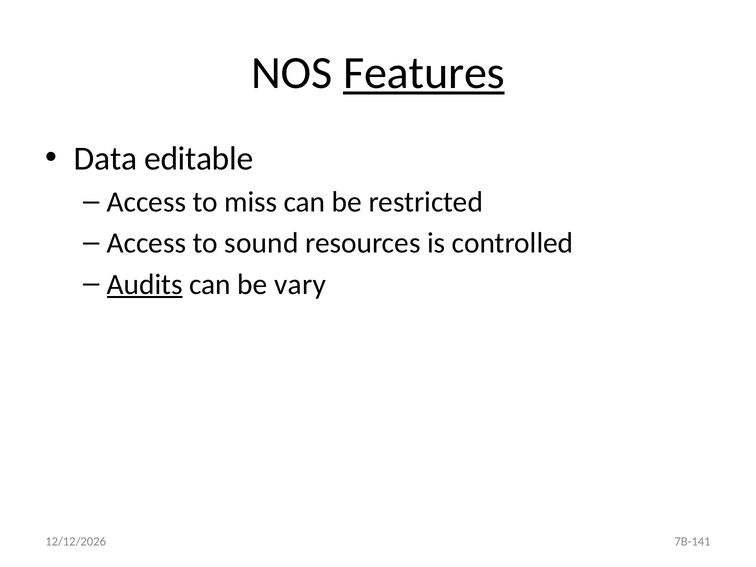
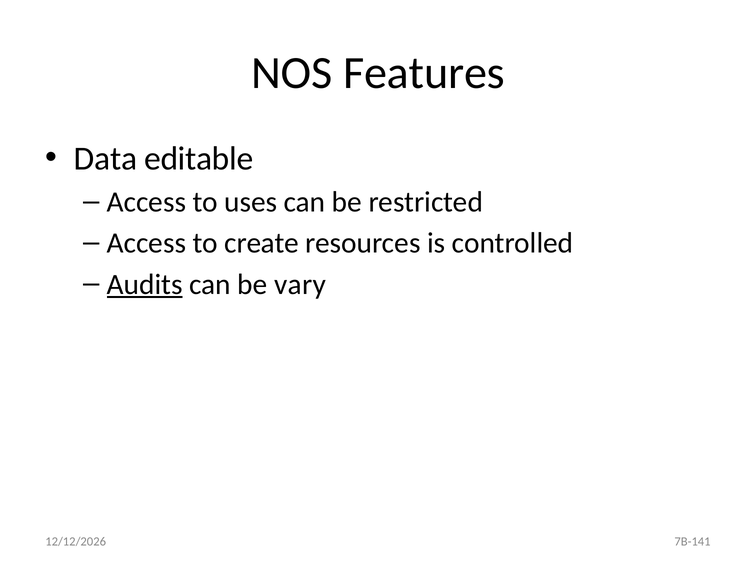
Features underline: present -> none
miss: miss -> uses
sound: sound -> create
